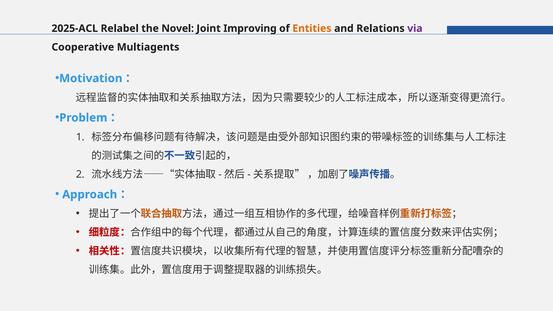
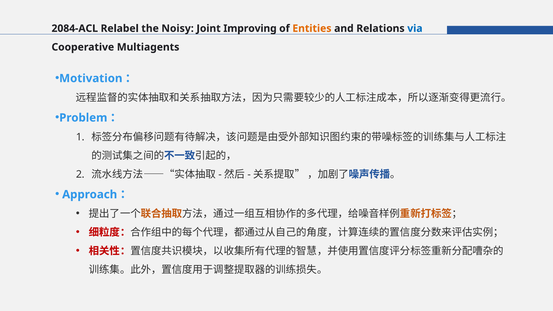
2025-ACL: 2025-ACL -> 2084-ACL
Novel: Novel -> Noisy
via colour: purple -> blue
